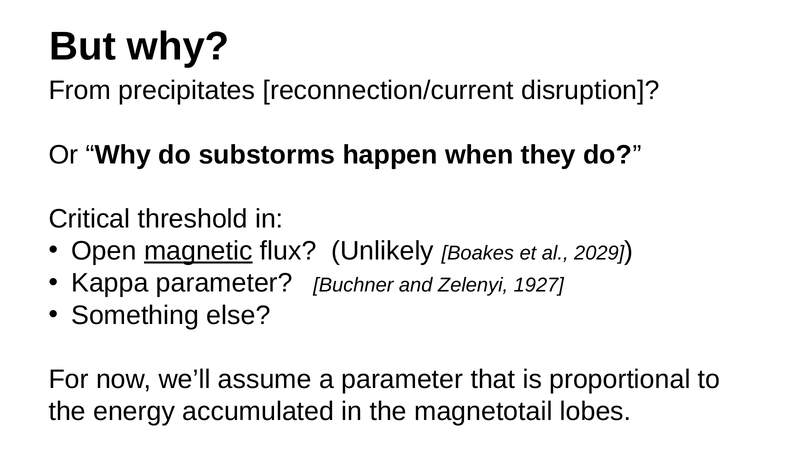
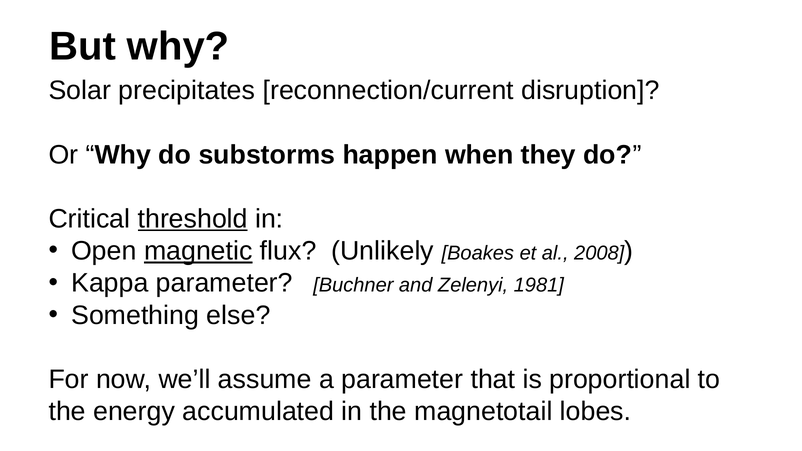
From: From -> Solar
threshold underline: none -> present
2029: 2029 -> 2008
1927: 1927 -> 1981
